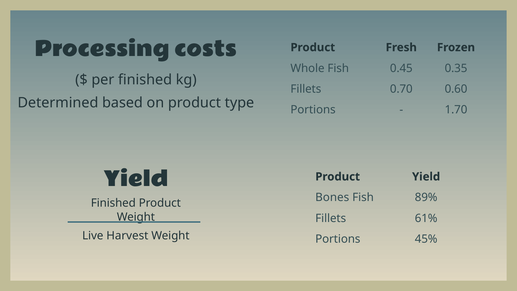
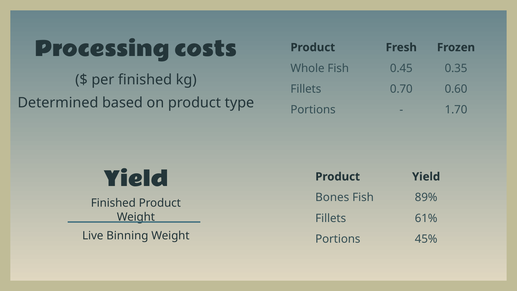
Harvest: Harvest -> Binning
